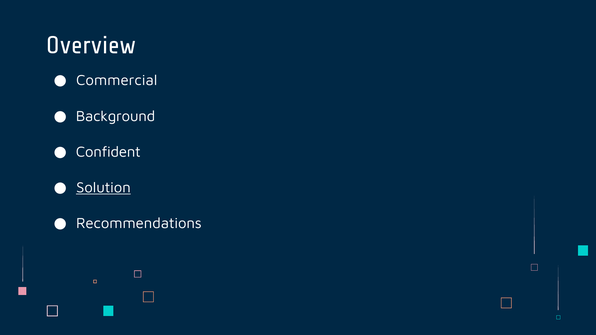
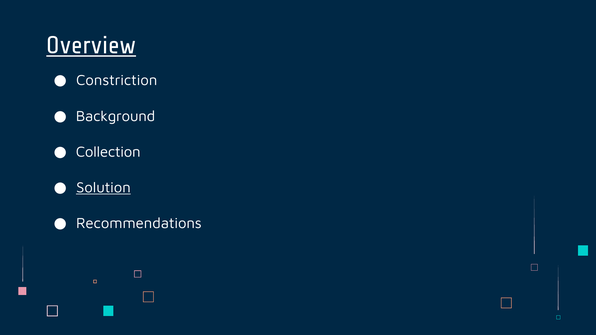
Overview underline: none -> present
Commercial: Commercial -> Constriction
Confident: Confident -> Collection
